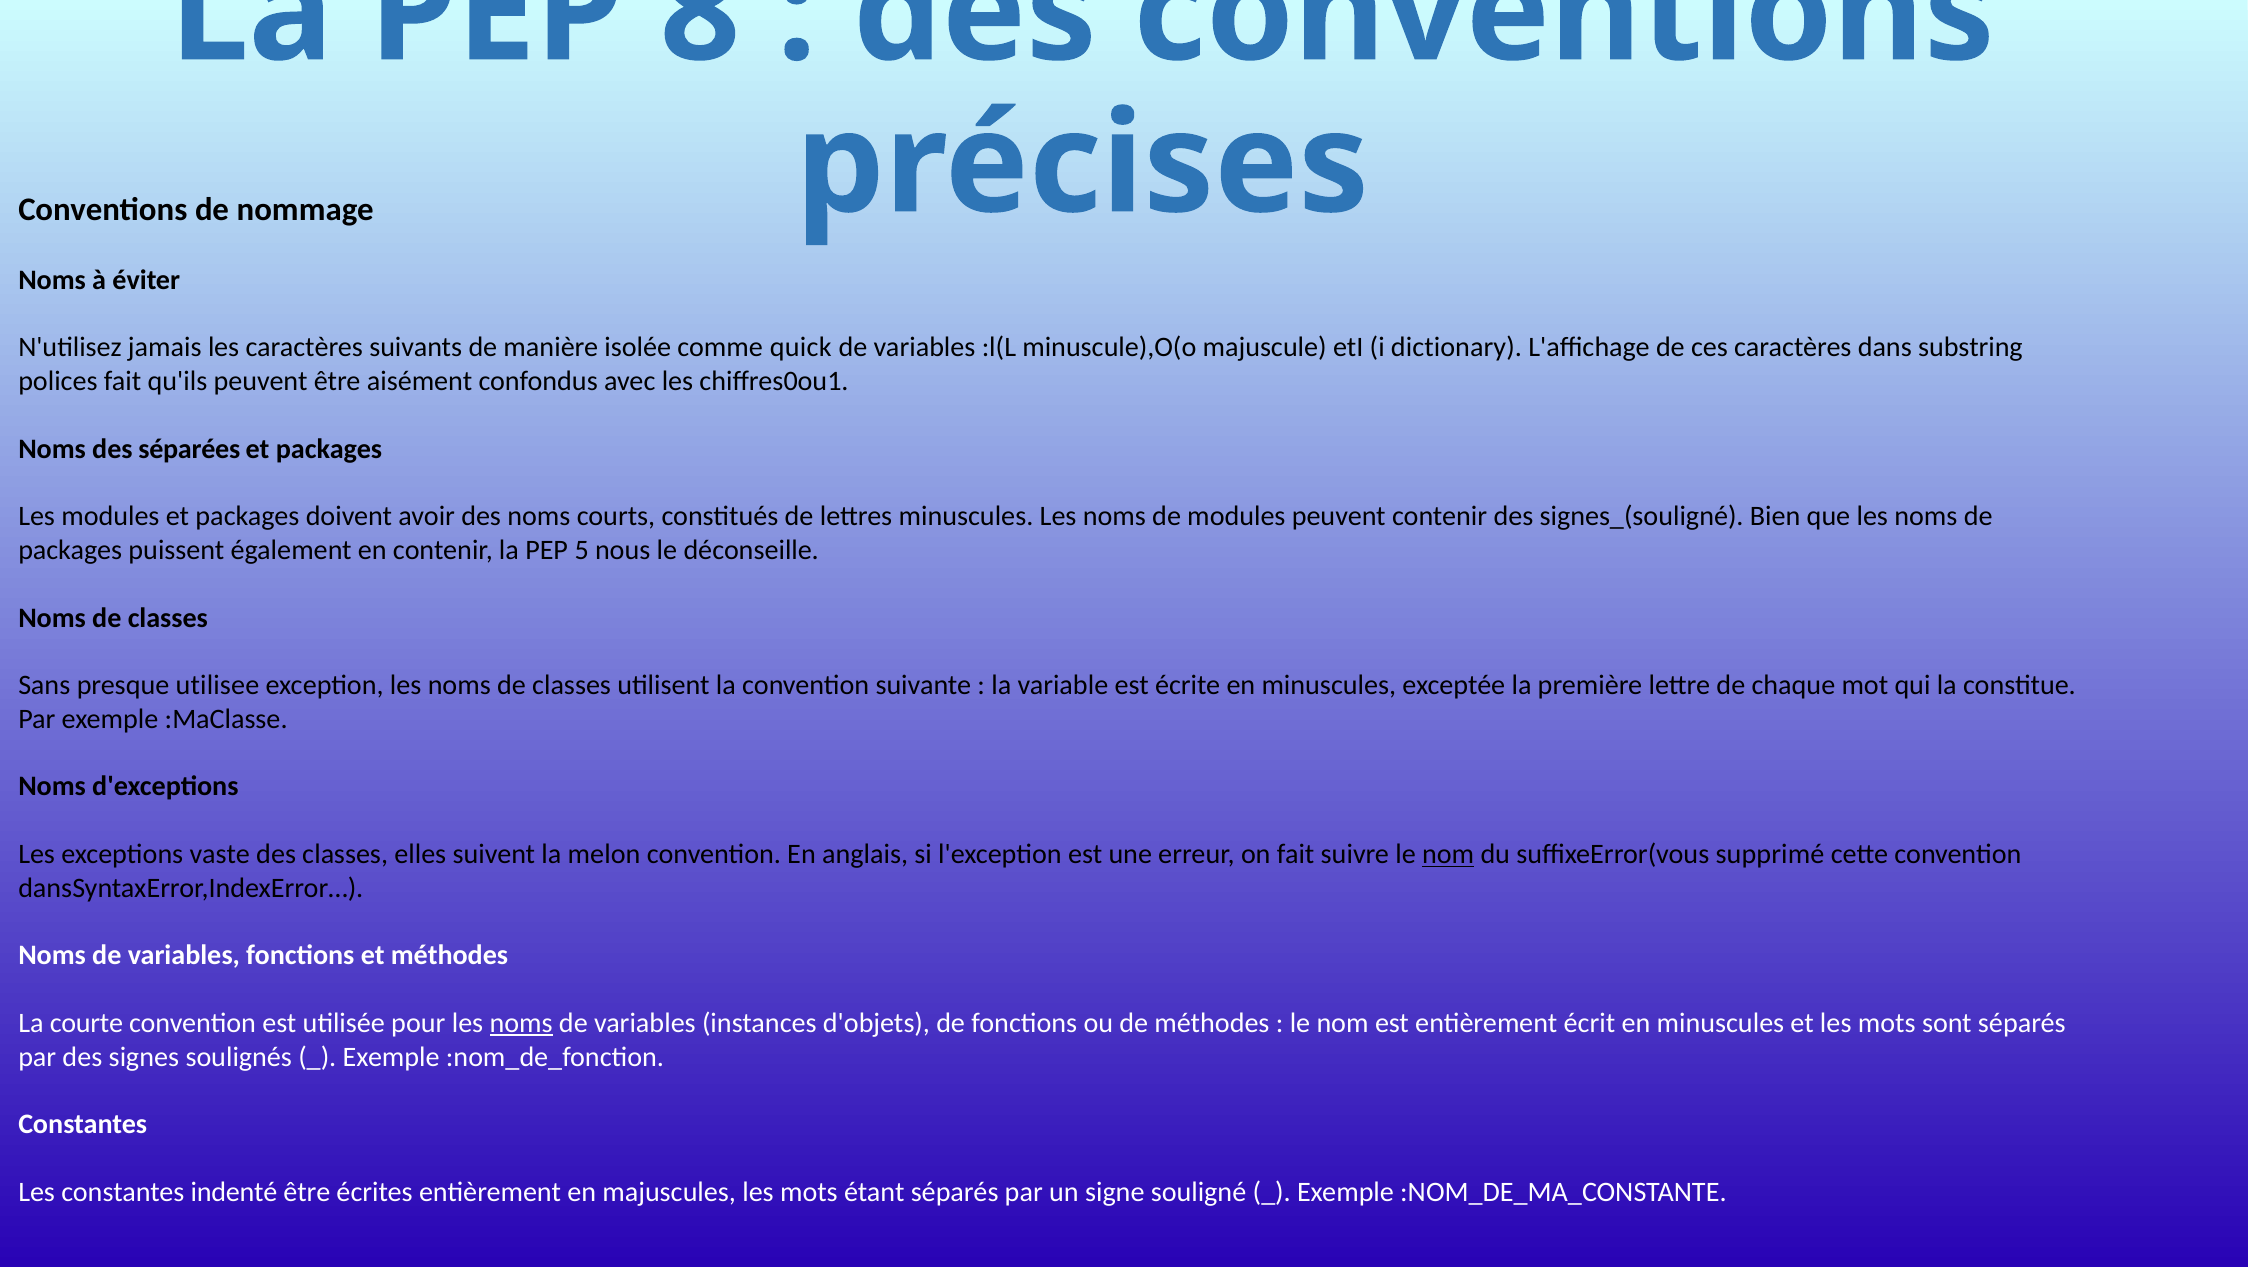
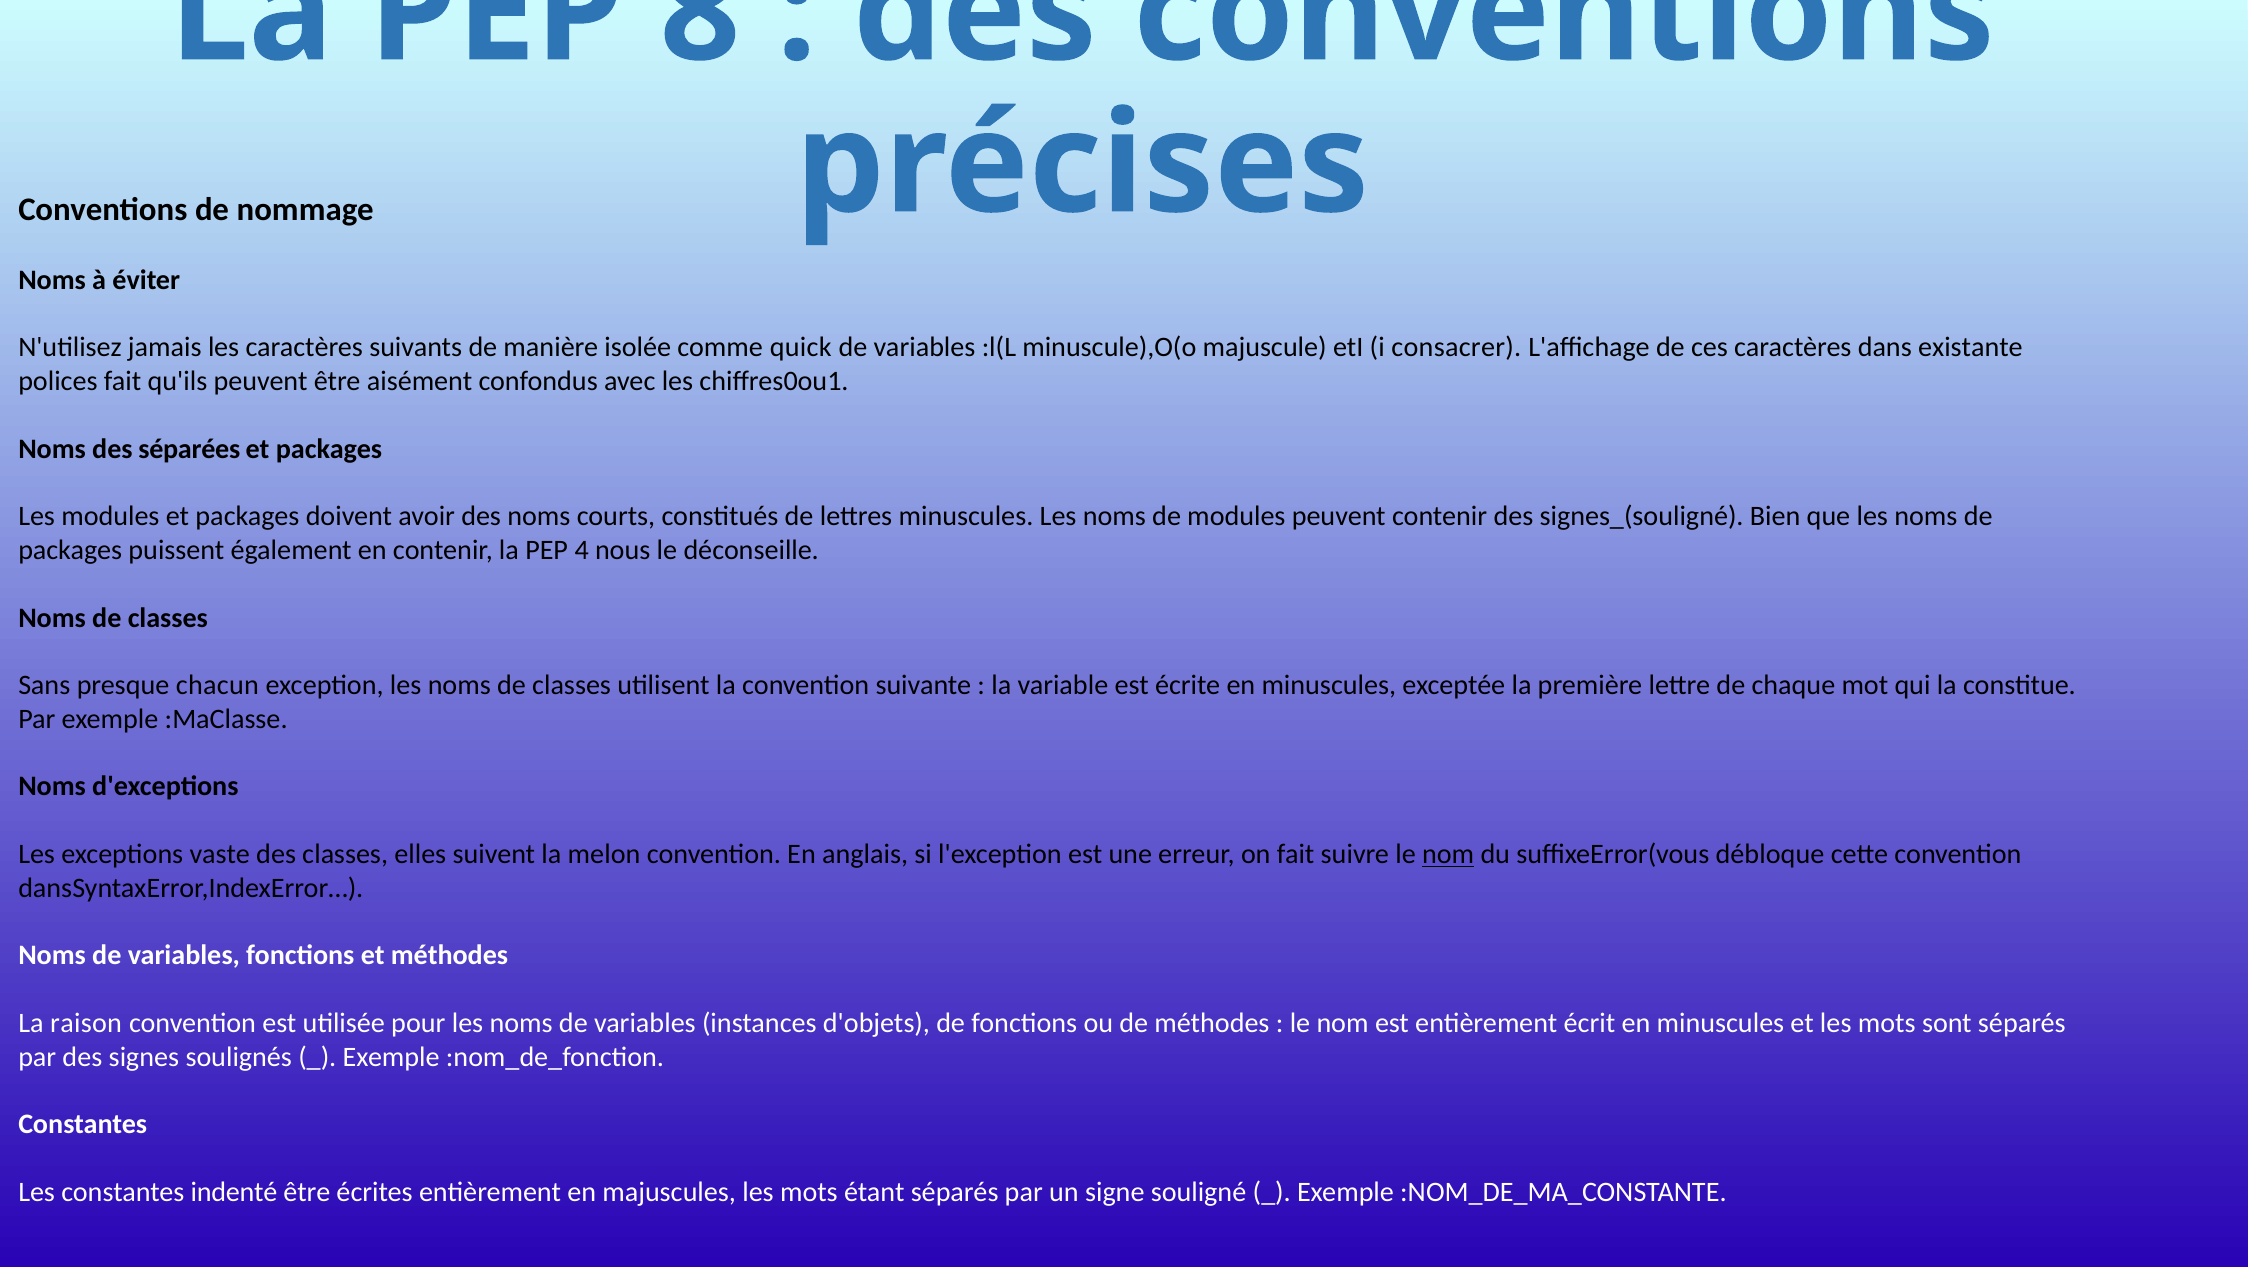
dictionary: dictionary -> consacrer
substring: substring -> existante
5: 5 -> 4
utilisee: utilisee -> chacun
supprimé: supprimé -> débloque
courte: courte -> raison
noms at (521, 1023) underline: present -> none
